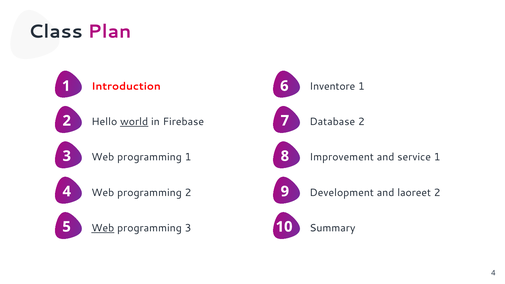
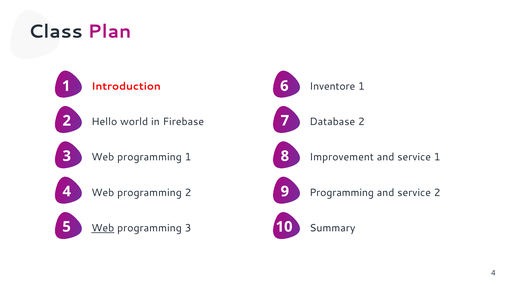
world underline: present -> none
Development at (342, 193): Development -> Programming
laoreet at (414, 193): laoreet -> service
